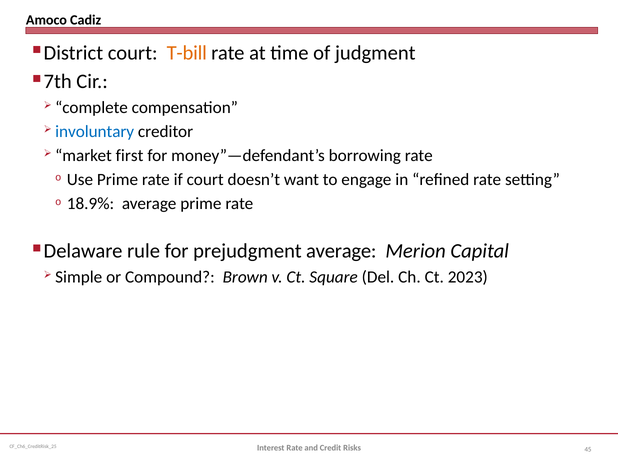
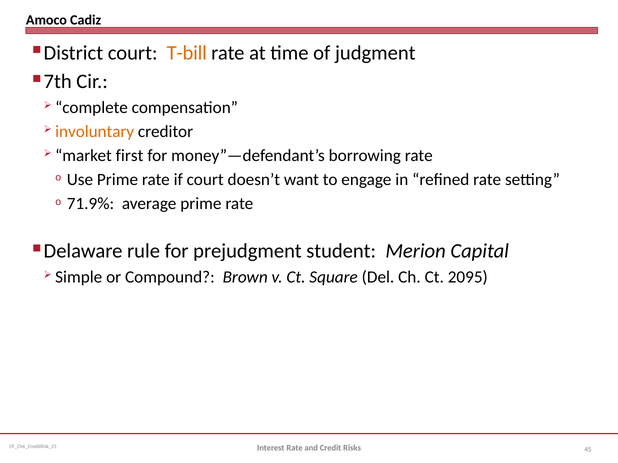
involuntary colour: blue -> orange
18.9%: 18.9% -> 71.9%
prejudgment average: average -> student
2023: 2023 -> 2095
